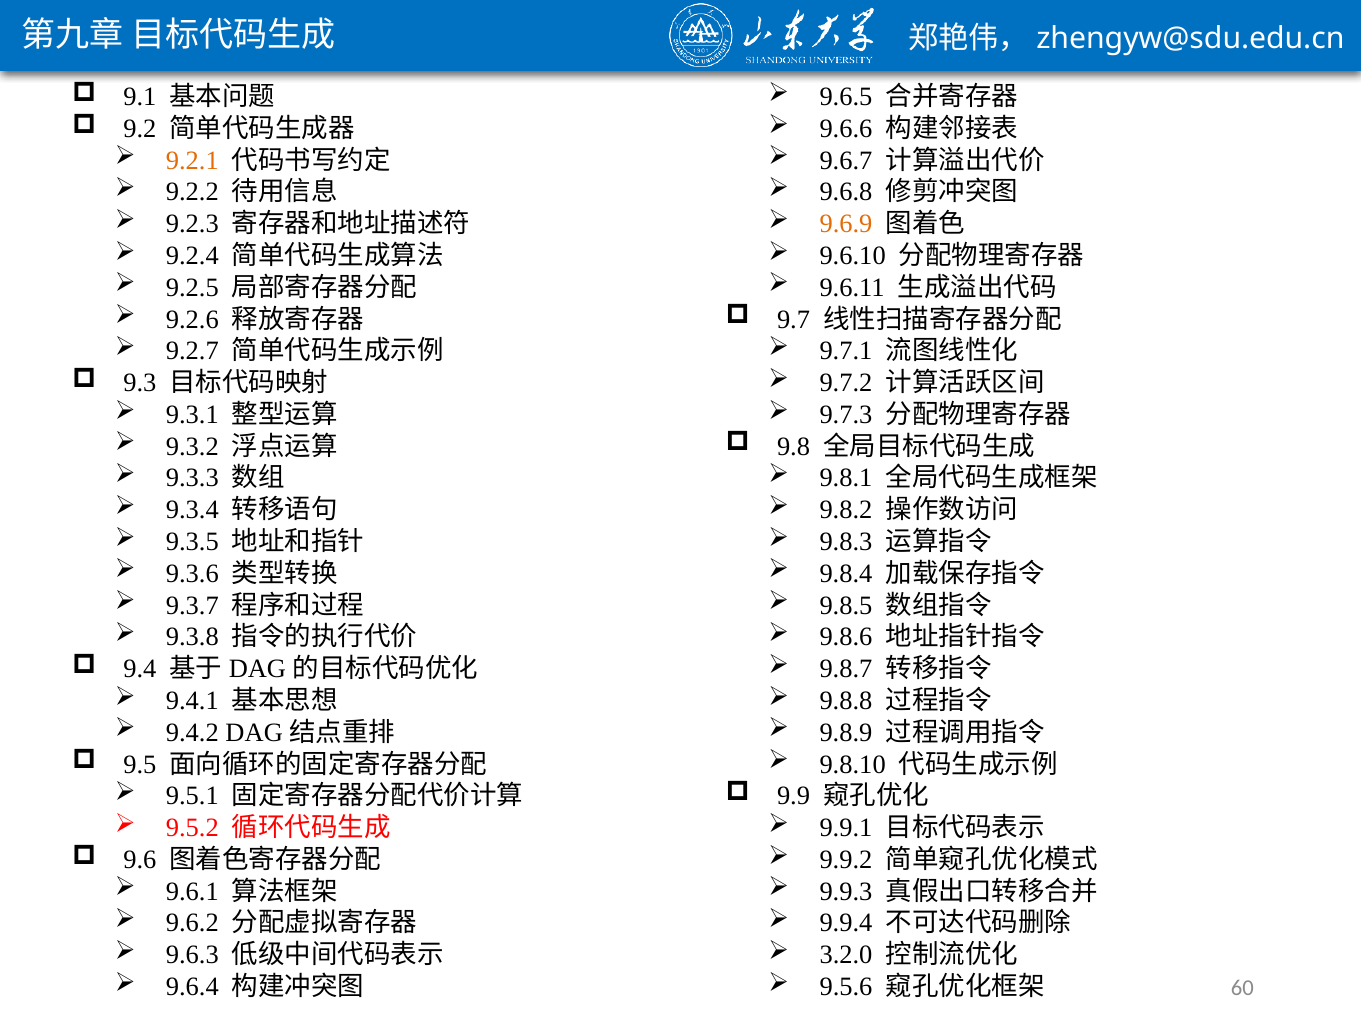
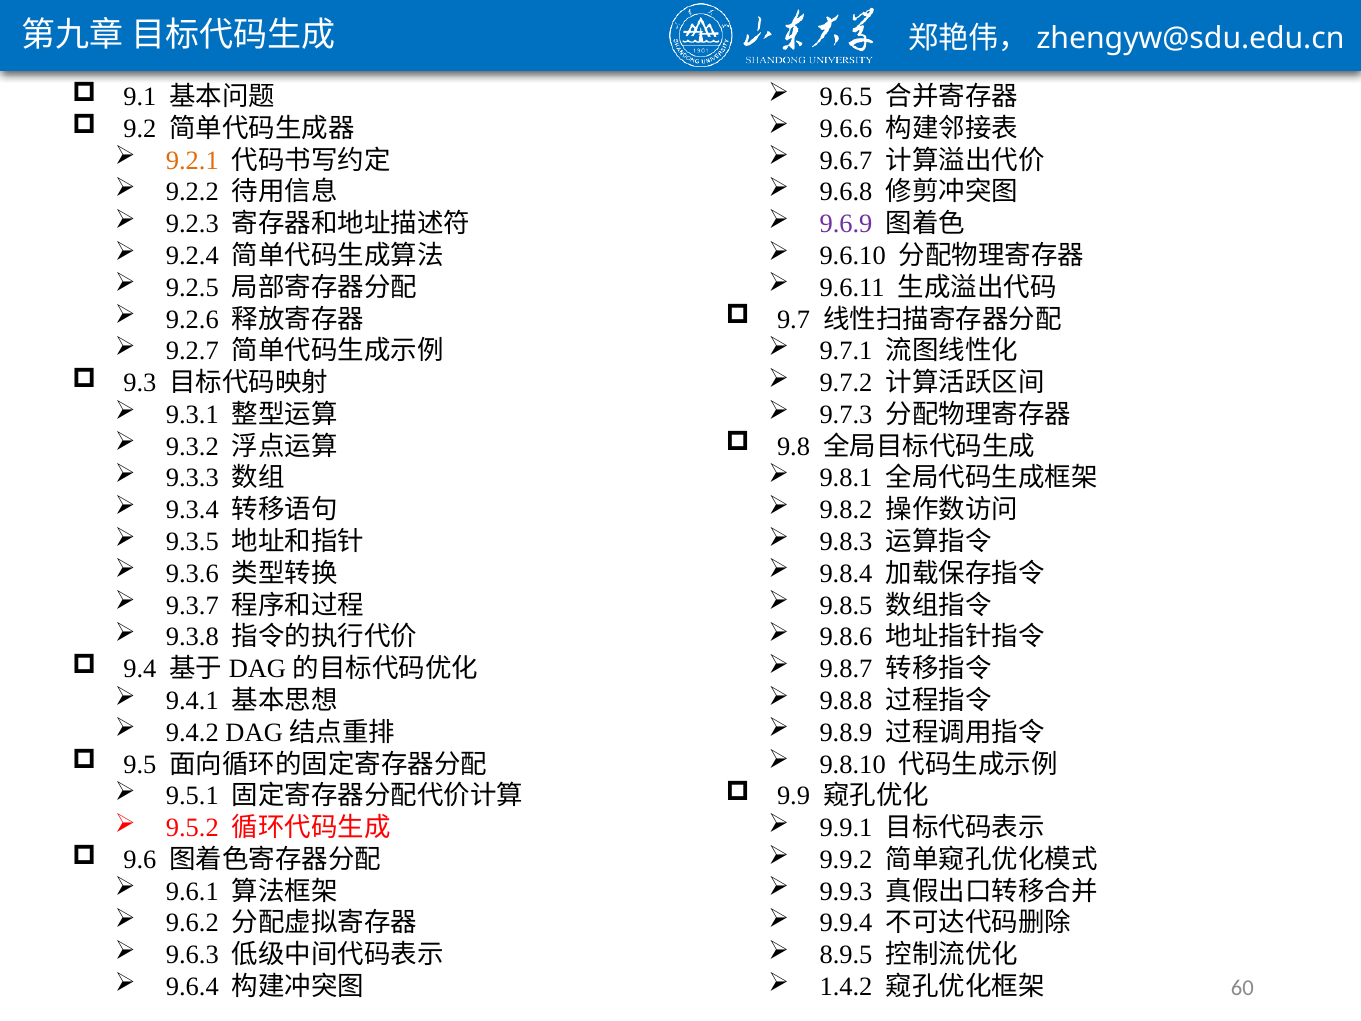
9.6.9 colour: orange -> purple
3.2.0: 3.2.0 -> 8.9.5
9.5.6: 9.5.6 -> 1.4.2
